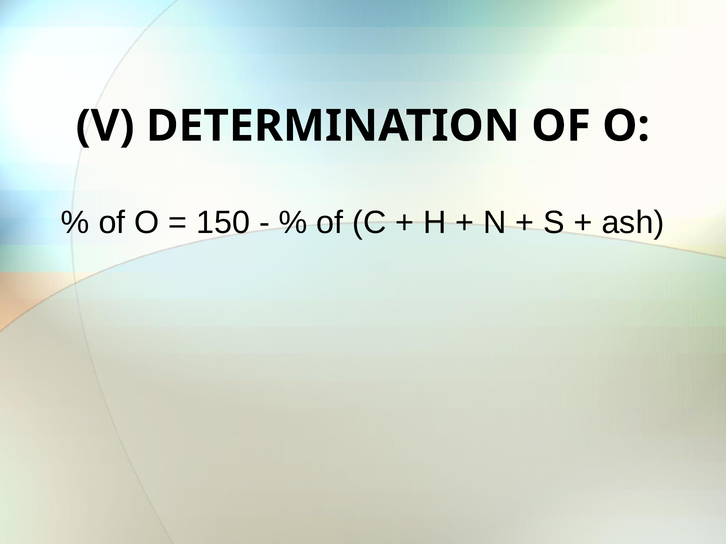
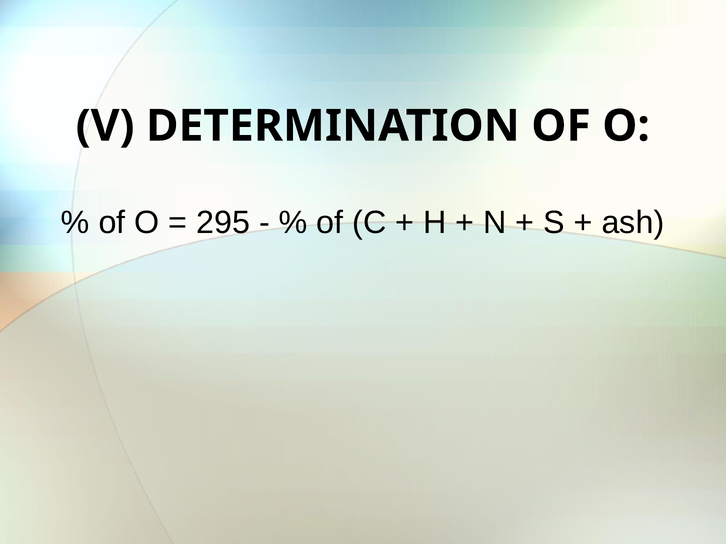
150: 150 -> 295
